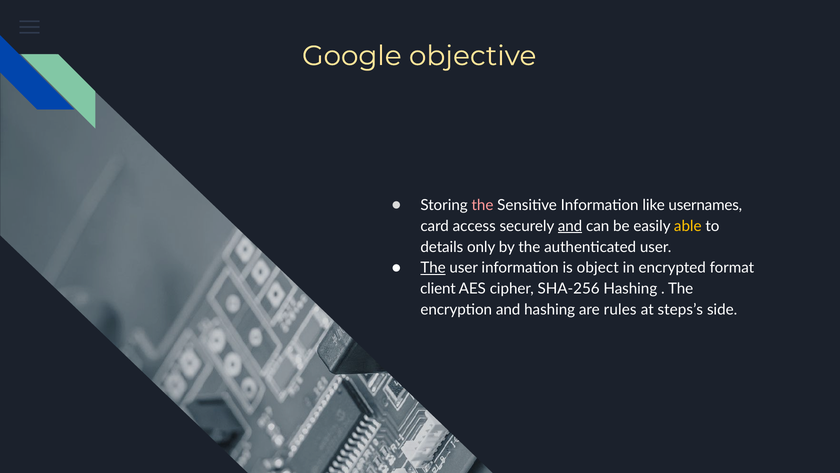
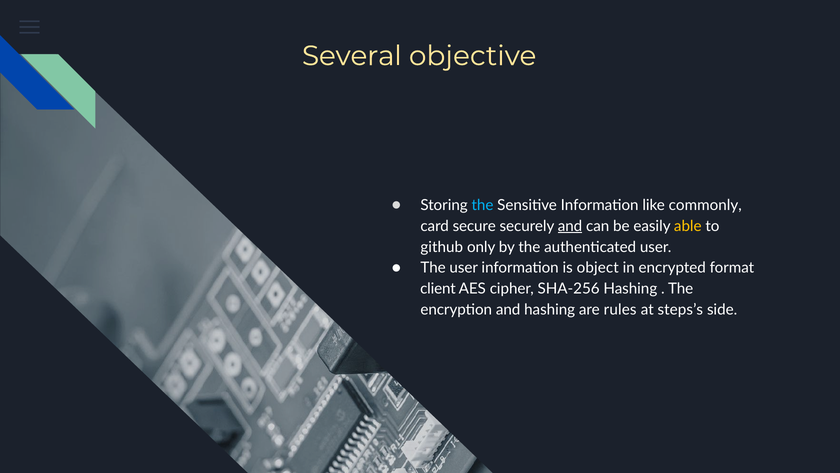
Google: Google -> Several
the at (482, 205) colour: pink -> light blue
usernames: usernames -> commonly
access: access -> secure
details: details -> github
The at (433, 268) underline: present -> none
